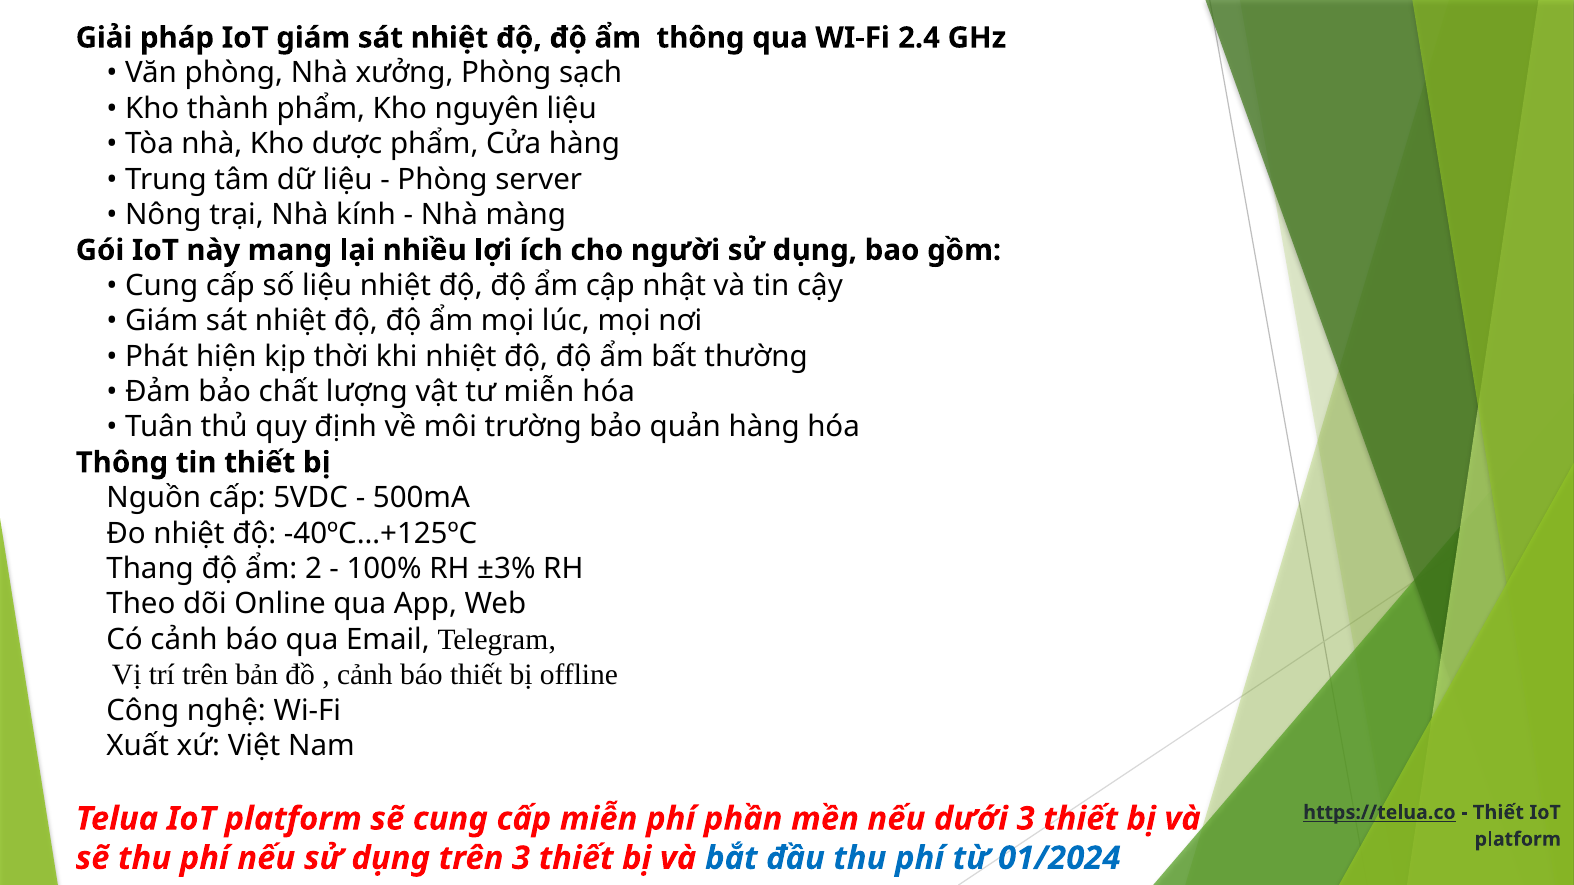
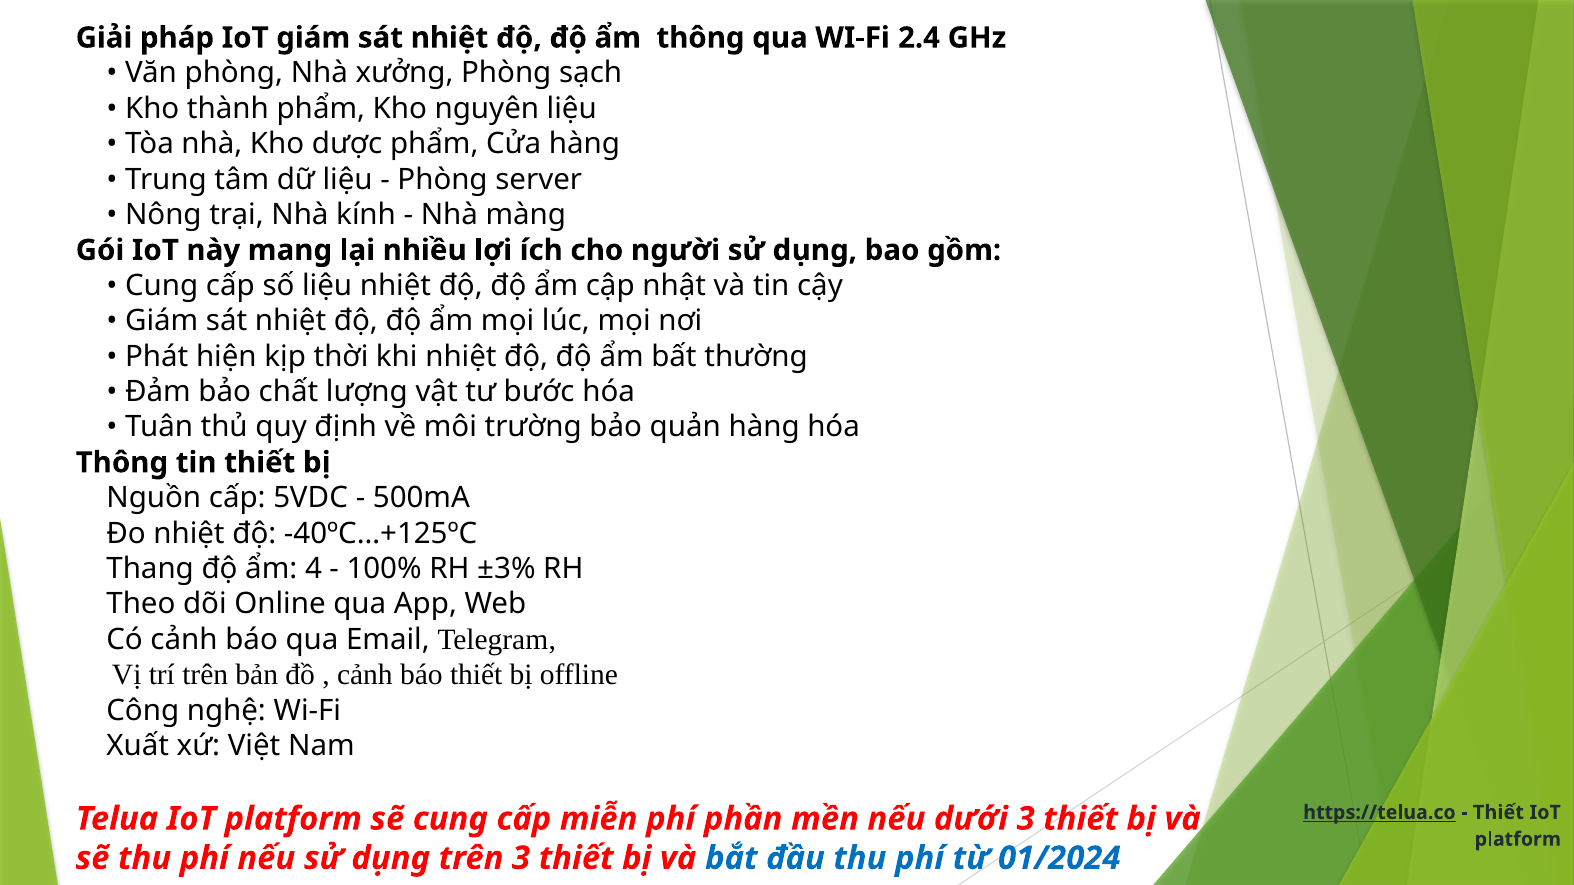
tư miễn: miễn -> bước
2: 2 -> 4
